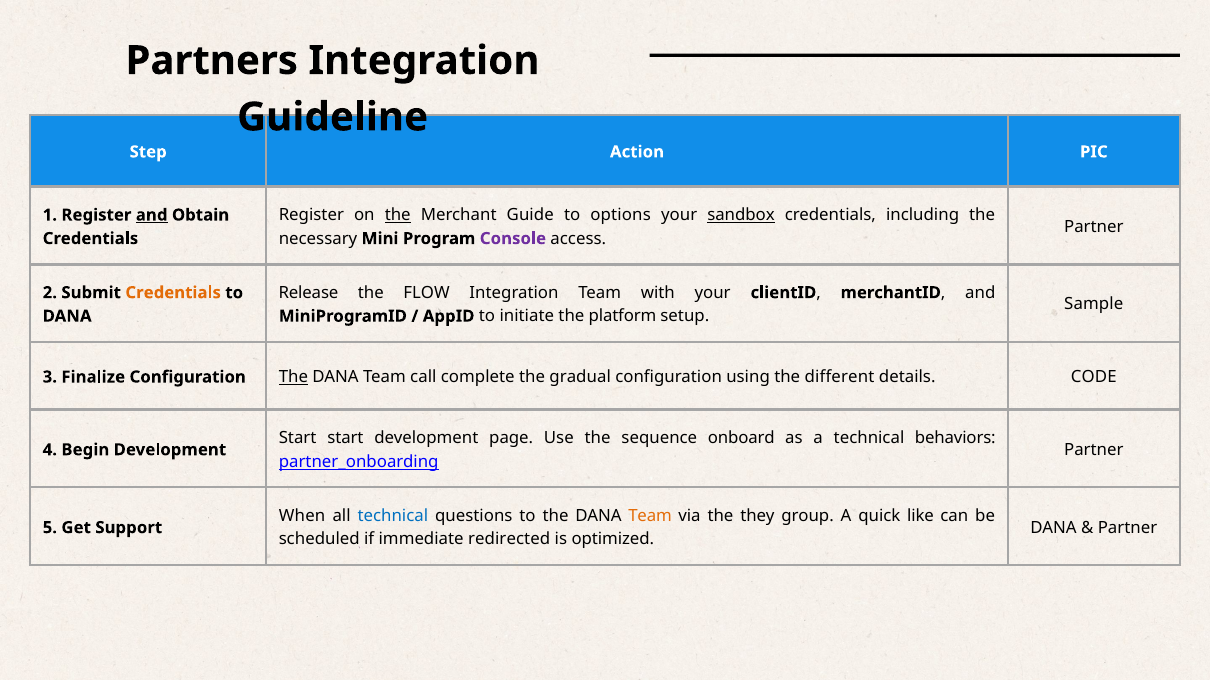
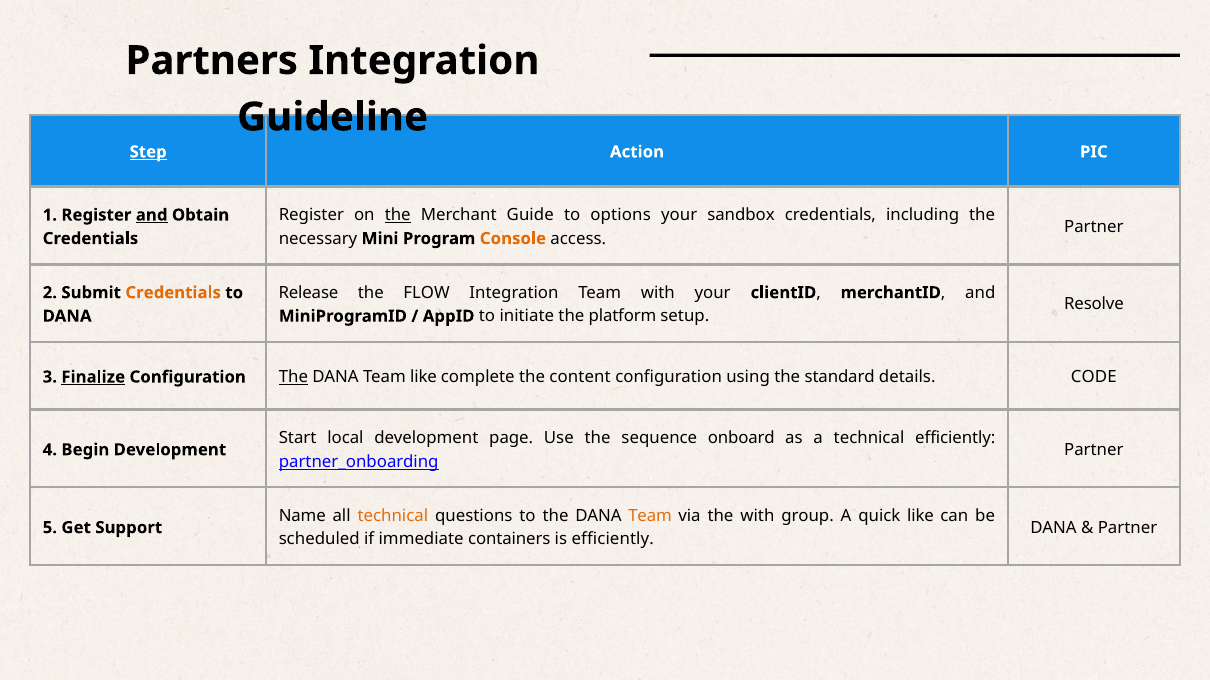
Step underline: none -> present
sandbox underline: present -> none
Console colour: purple -> orange
Sample: Sample -> Resolve
Finalize underline: none -> present
Team call: call -> like
gradual: gradual -> content
different: different -> standard
Start start: start -> local
technical behaviors: behaviors -> efficiently
When: When -> Name
technical at (393, 516) colour: blue -> orange
the they: they -> with
redirected: redirected -> containers
is optimized: optimized -> efficiently
